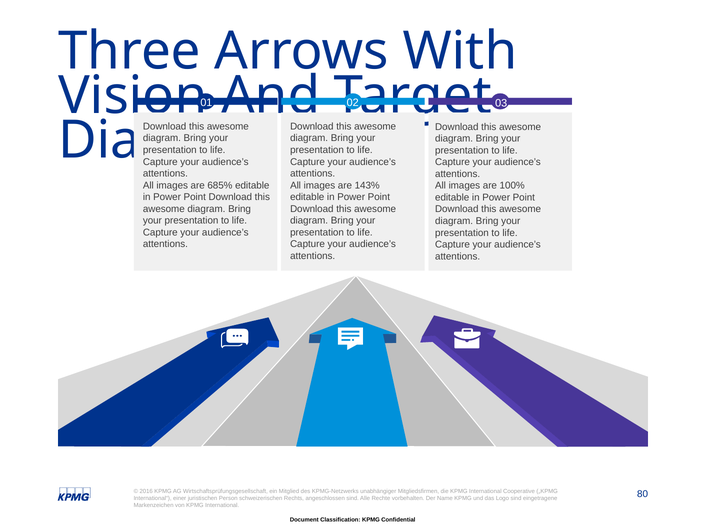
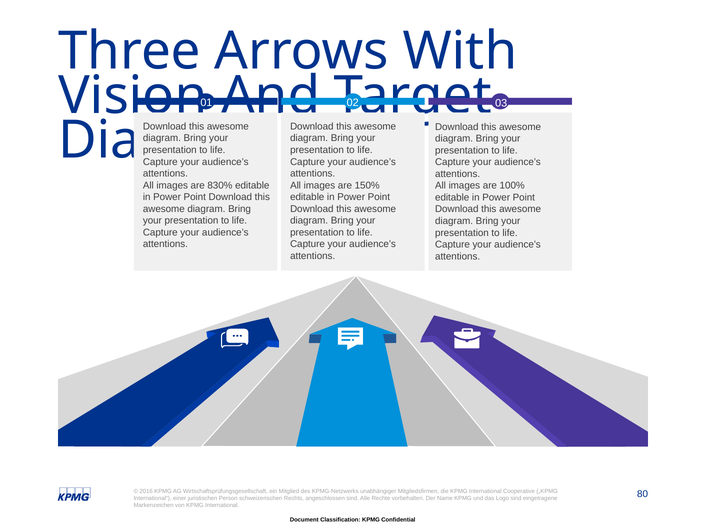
685%: 685% -> 830%
143%: 143% -> 150%
